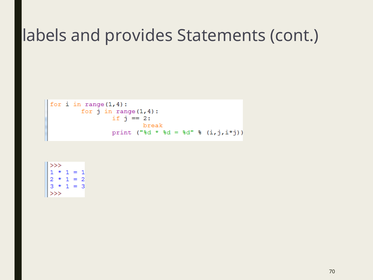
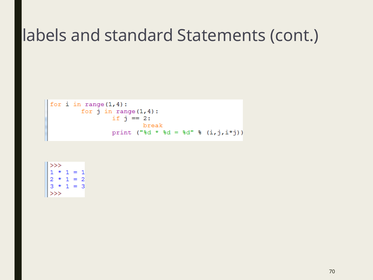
provides: provides -> standard
